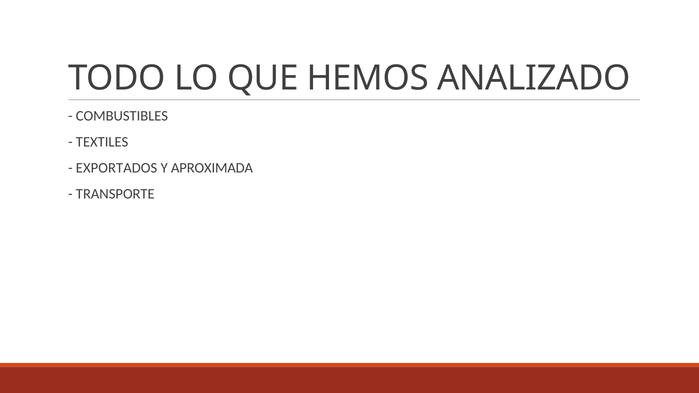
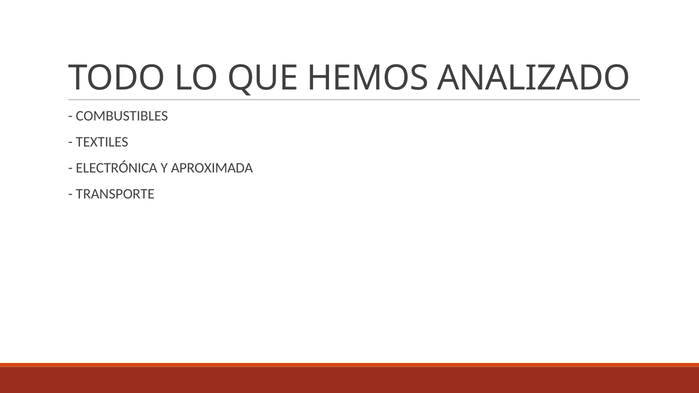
EXPORTADOS: EXPORTADOS -> ELECTRÓNICA
